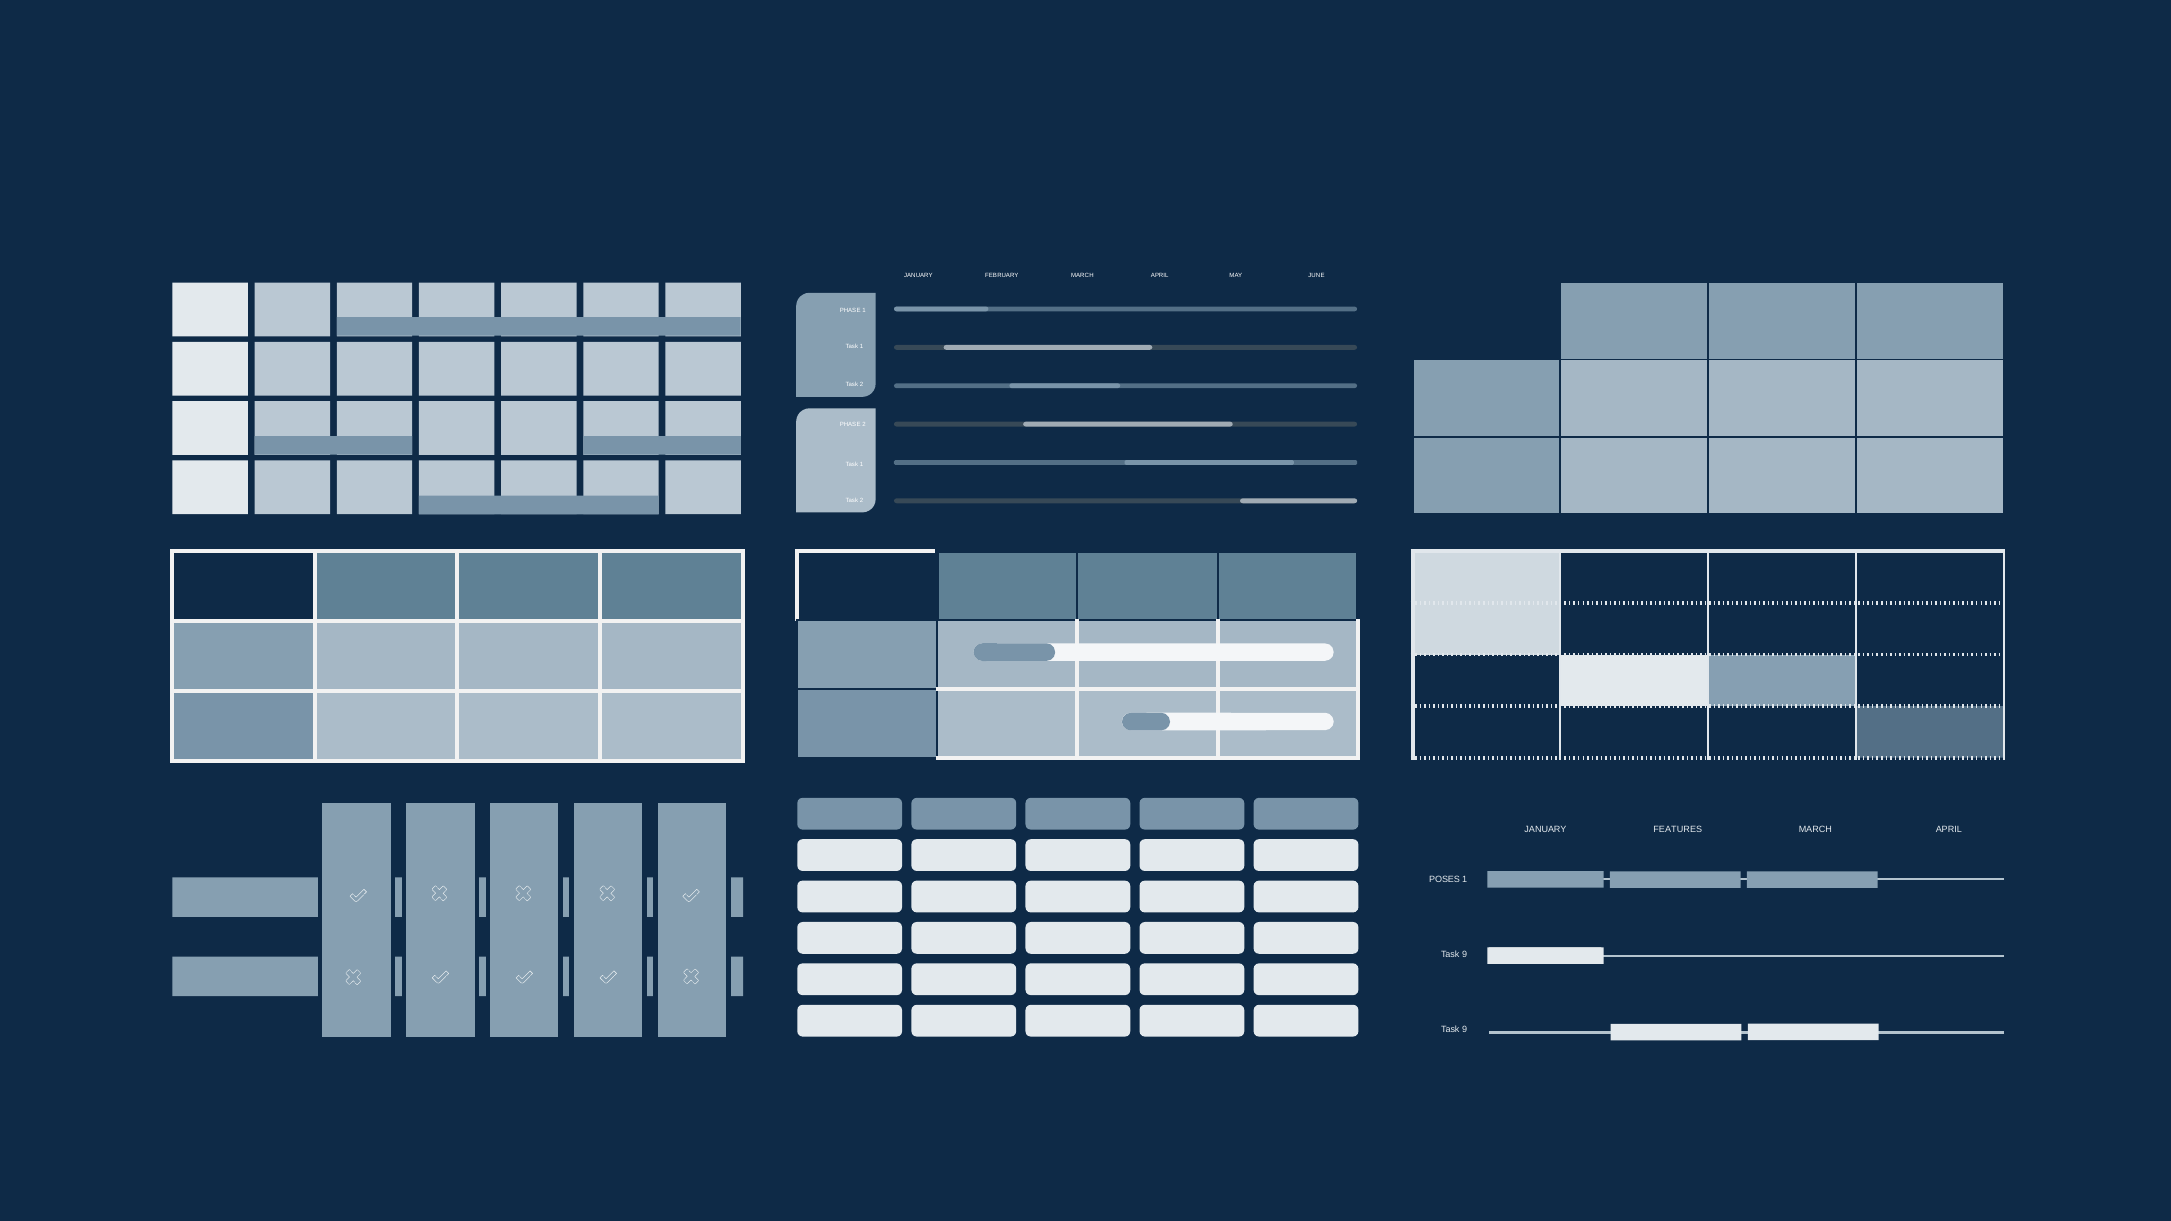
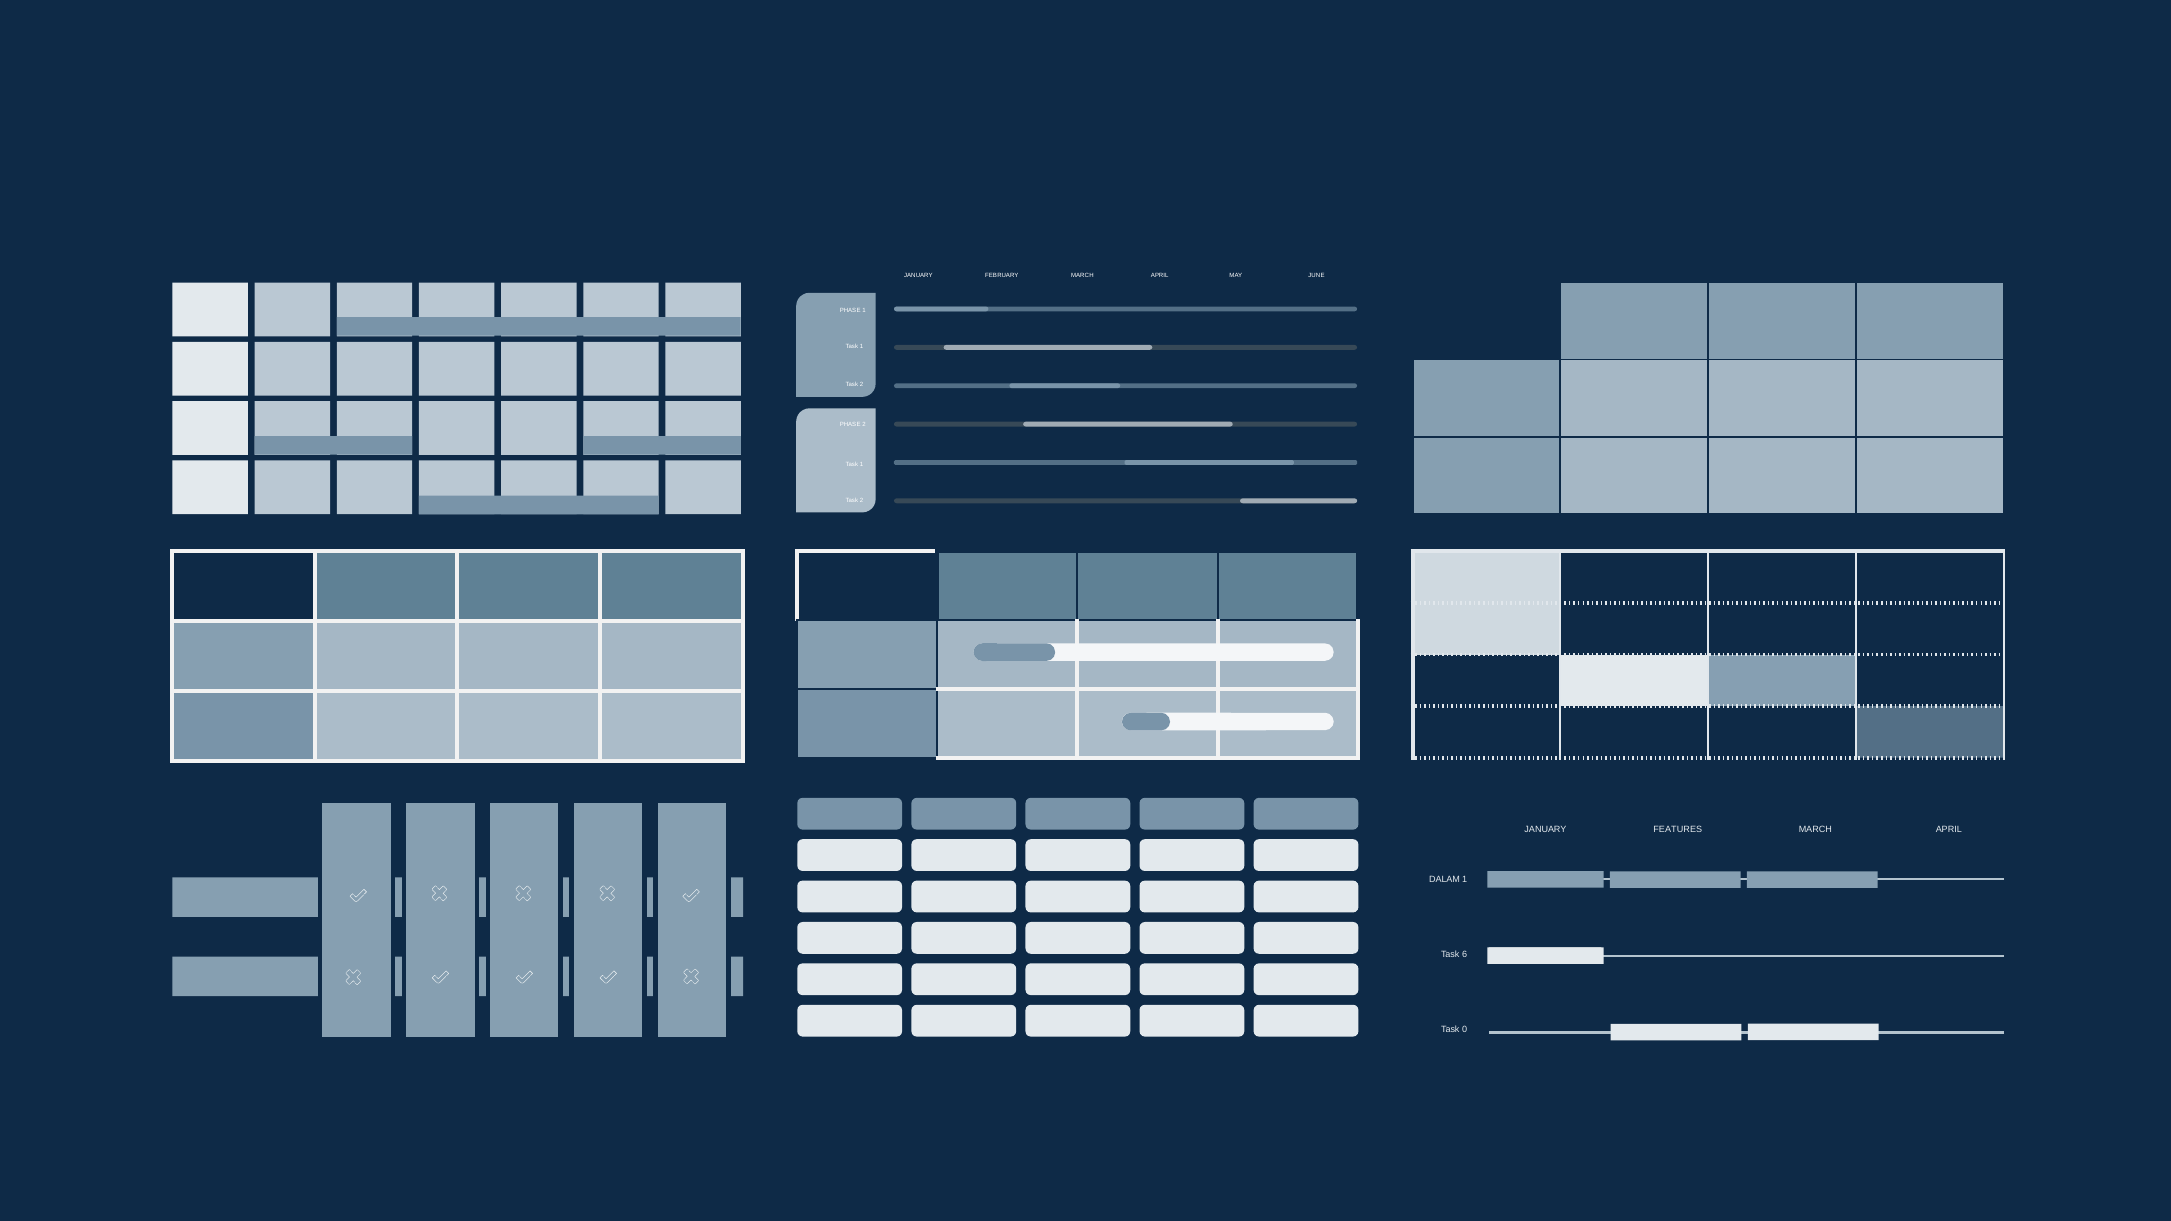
POSES: POSES -> DALAM
9 at (1465, 955): 9 -> 6
9 at (1465, 1030): 9 -> 0
